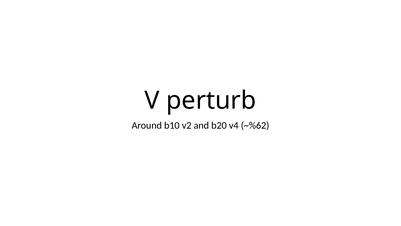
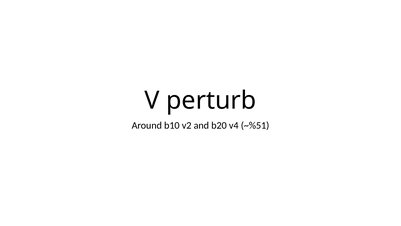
~%62: ~%62 -> ~%51
